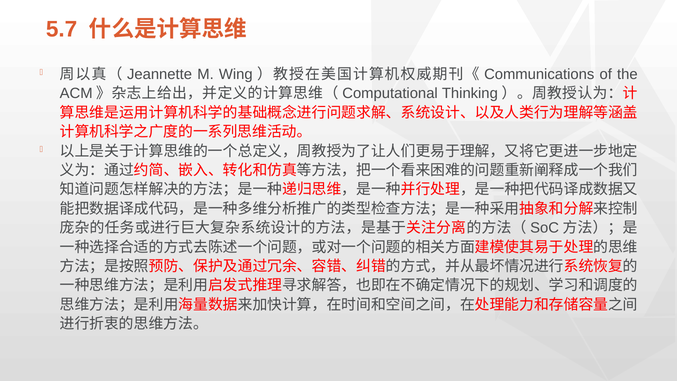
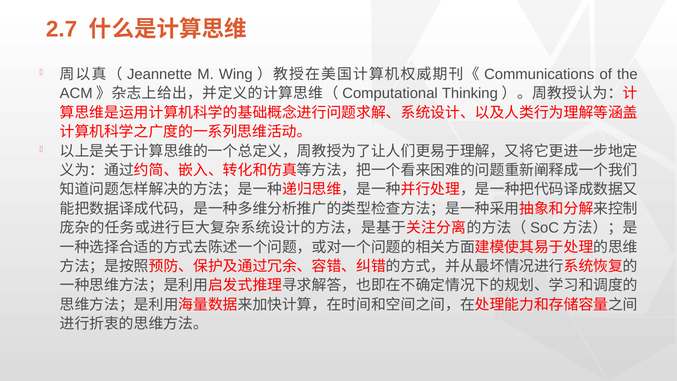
5.7: 5.7 -> 2.7
